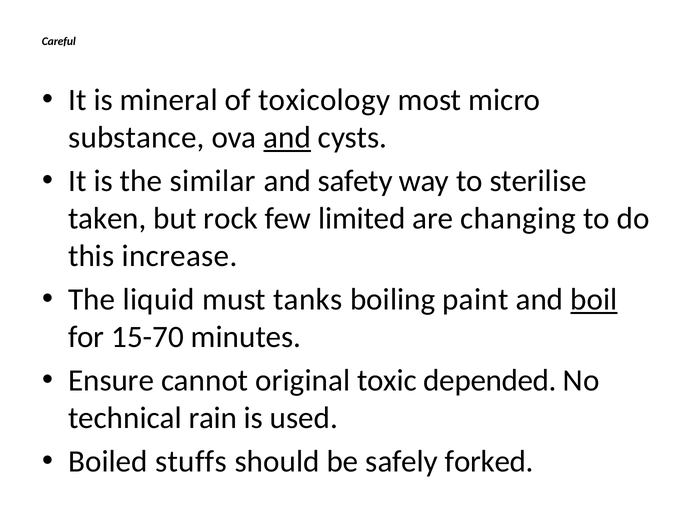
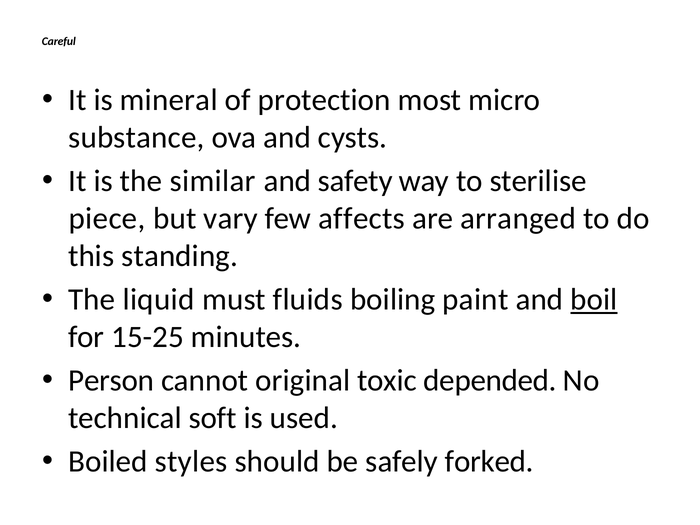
toxicology: toxicology -> protection
and at (287, 138) underline: present -> none
taken: taken -> piece
rock: rock -> vary
limited: limited -> affects
changing: changing -> arranged
increase: increase -> standing
tanks: tanks -> fluids
15-70: 15-70 -> 15-25
Ensure: Ensure -> Person
rain: rain -> soft
stuffs: stuffs -> styles
